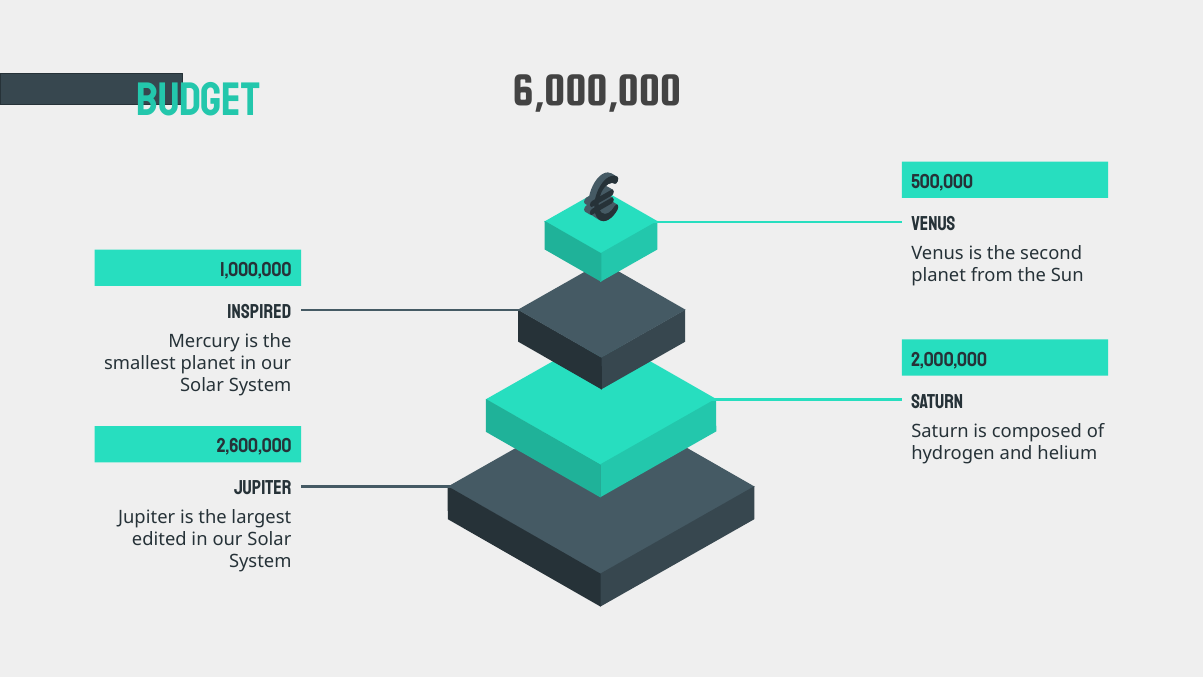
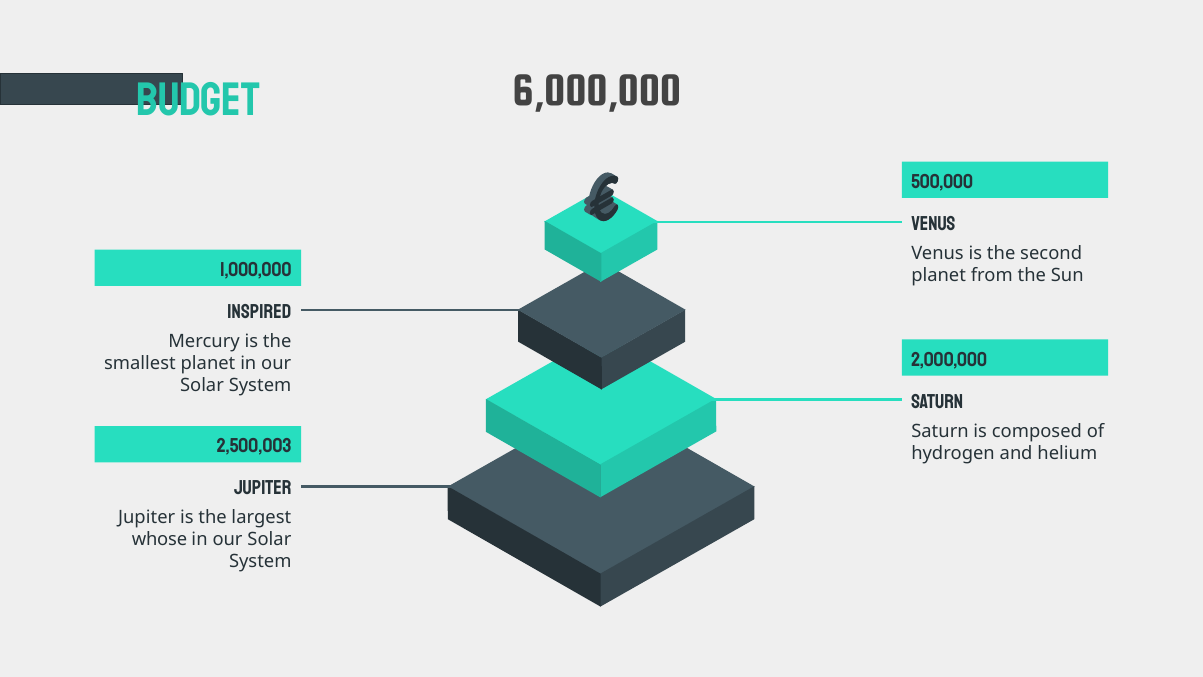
2,600,000: 2,600,000 -> 2,500,003
edited: edited -> whose
